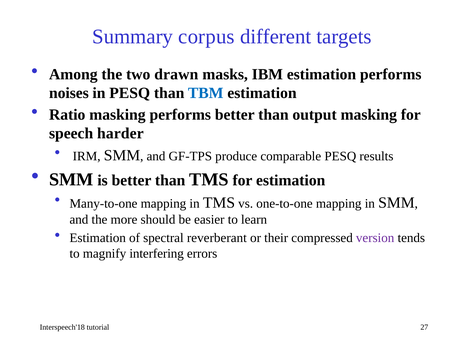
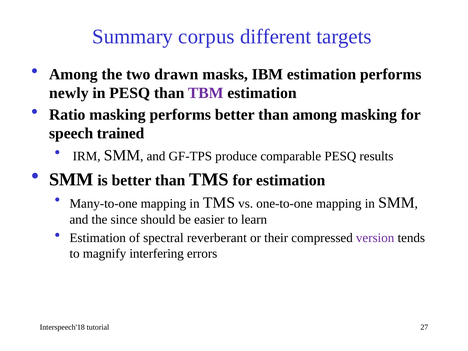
noises: noises -> newly
TBM colour: blue -> purple
than output: output -> among
harder: harder -> trained
more: more -> since
